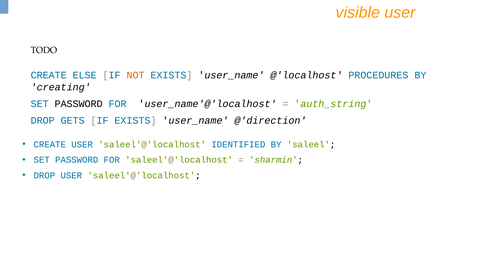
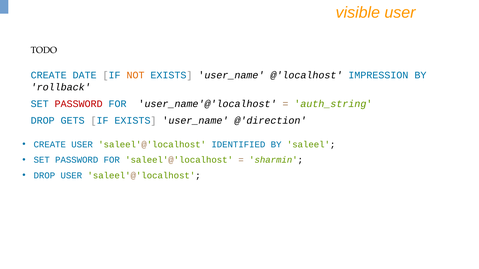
ELSE: ELSE -> DATE
PROCEDURES: PROCEDURES -> IMPRESSION
creating: creating -> rollback
PASSWORD at (79, 104) colour: black -> red
